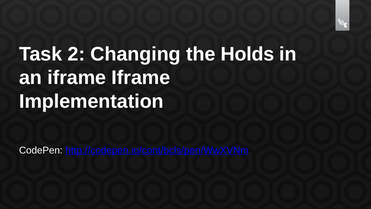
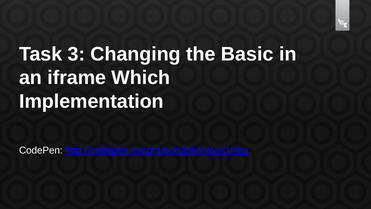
2: 2 -> 3
Holds: Holds -> Basic
iframe Iframe: Iframe -> Which
